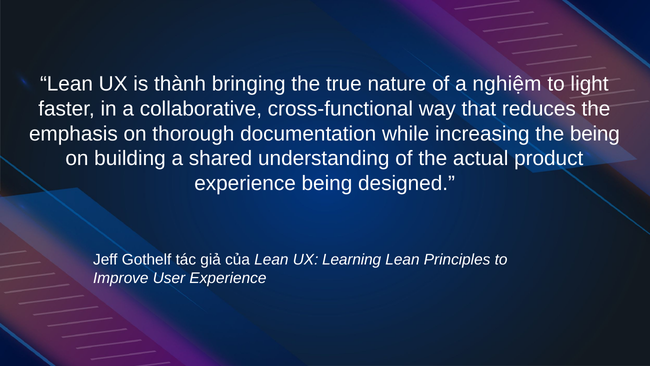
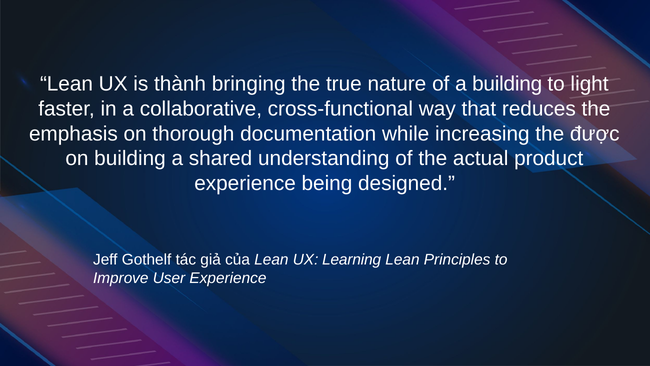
a nghiệm: nghiệm -> building
the being: being -> được
